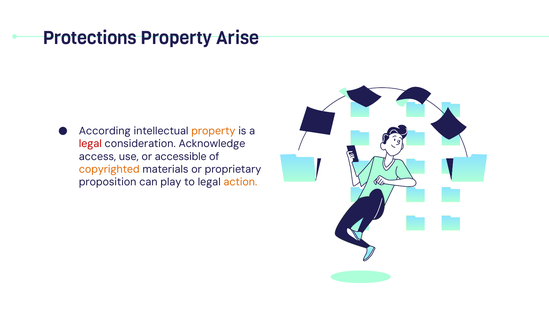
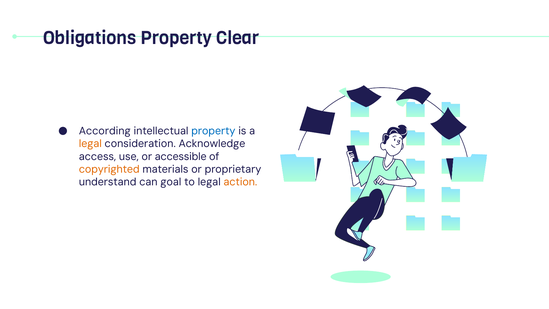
Protections: Protections -> Obligations
Arise: Arise -> Clear
property at (213, 131) colour: orange -> blue
legal at (90, 144) colour: red -> orange
proposition: proposition -> understand
play: play -> goal
